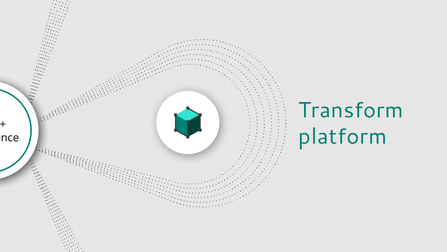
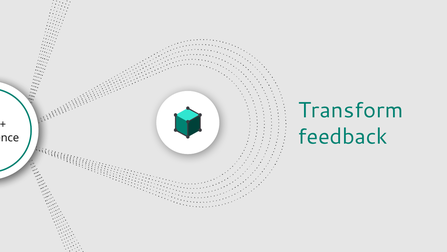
platform: platform -> feedback
